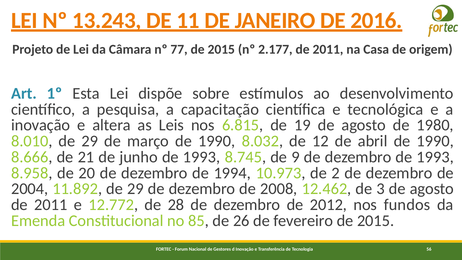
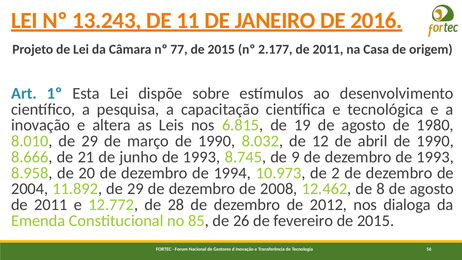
3: 3 -> 8
fundos: fundos -> dialoga
